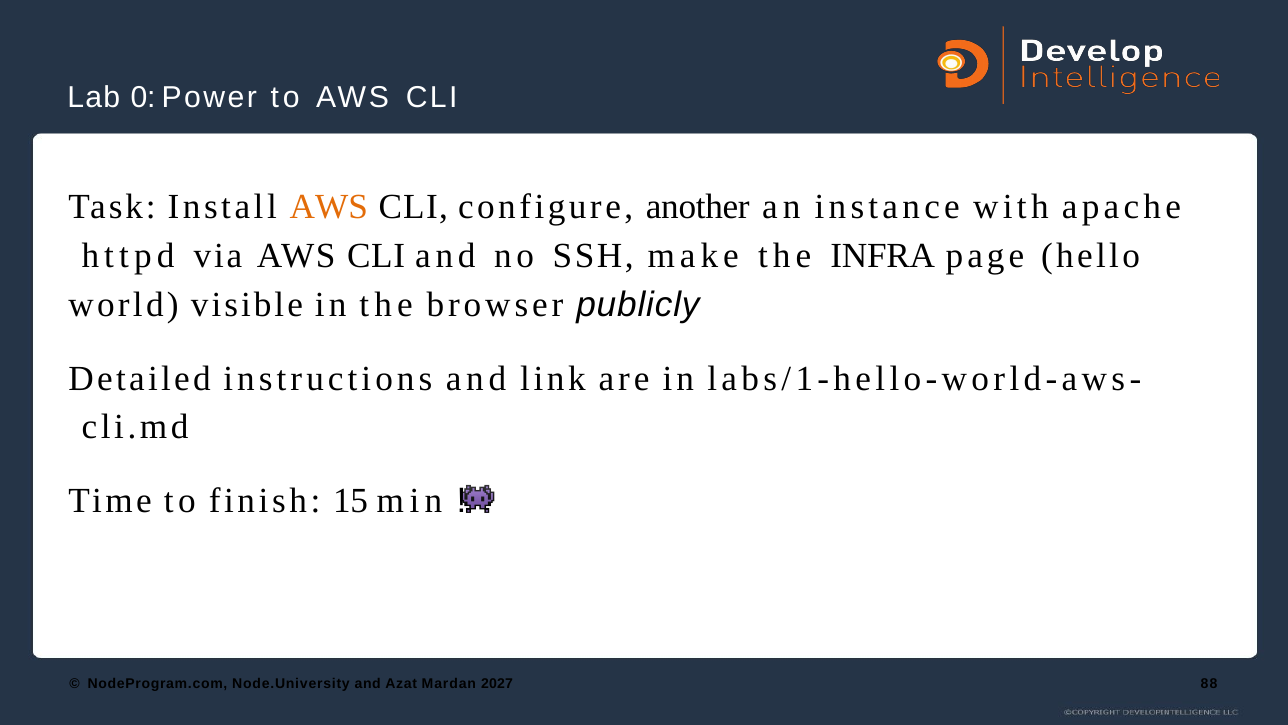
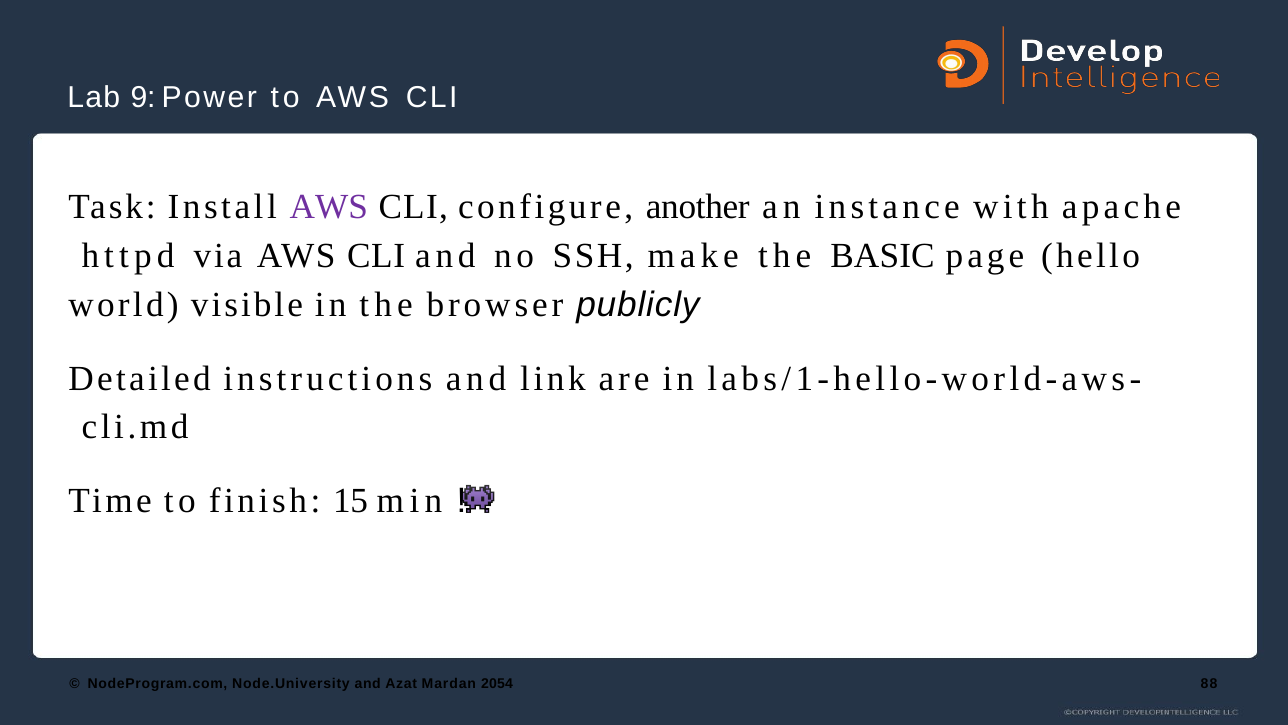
0: 0 -> 9
AWS at (329, 207) colour: orange -> purple
INFRA: INFRA -> BASIC
2027: 2027 -> 2054
